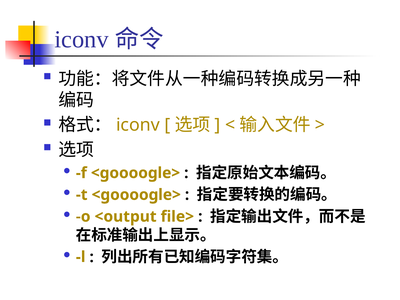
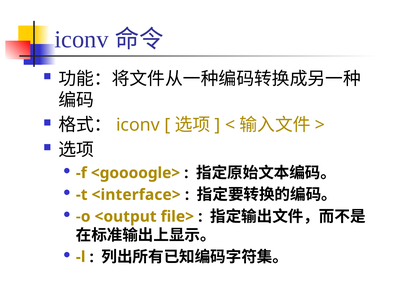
t <goooogle>: <goooogle> -> <interface>
